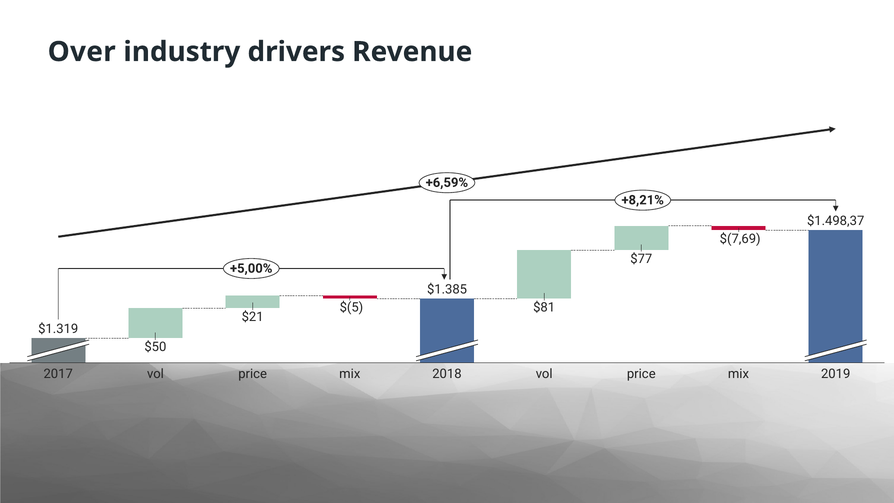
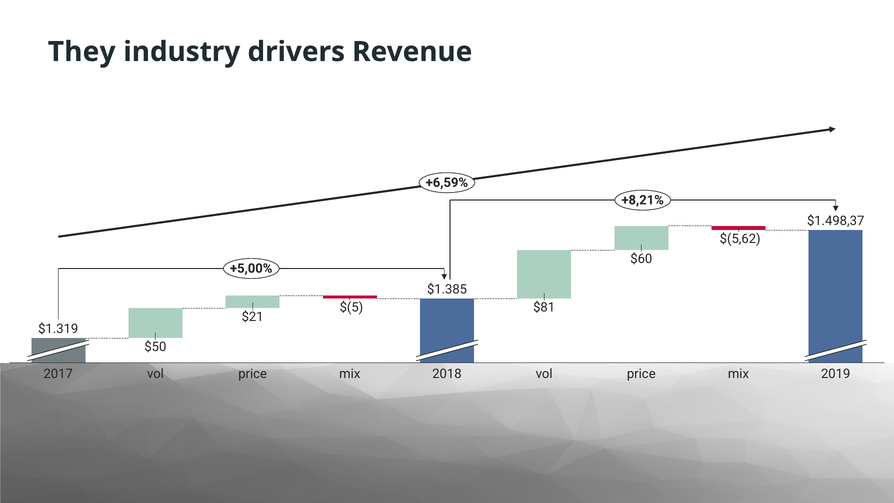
Over: Over -> They
$(7,69: $(7,69 -> $(5,62
$77: $77 -> $60
